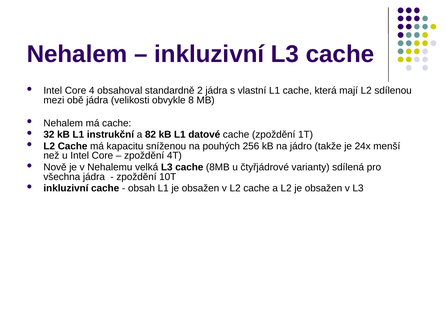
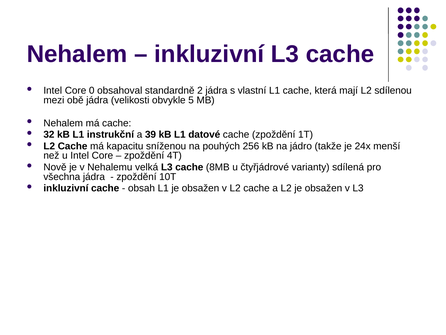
4: 4 -> 0
8: 8 -> 5
82: 82 -> 39
